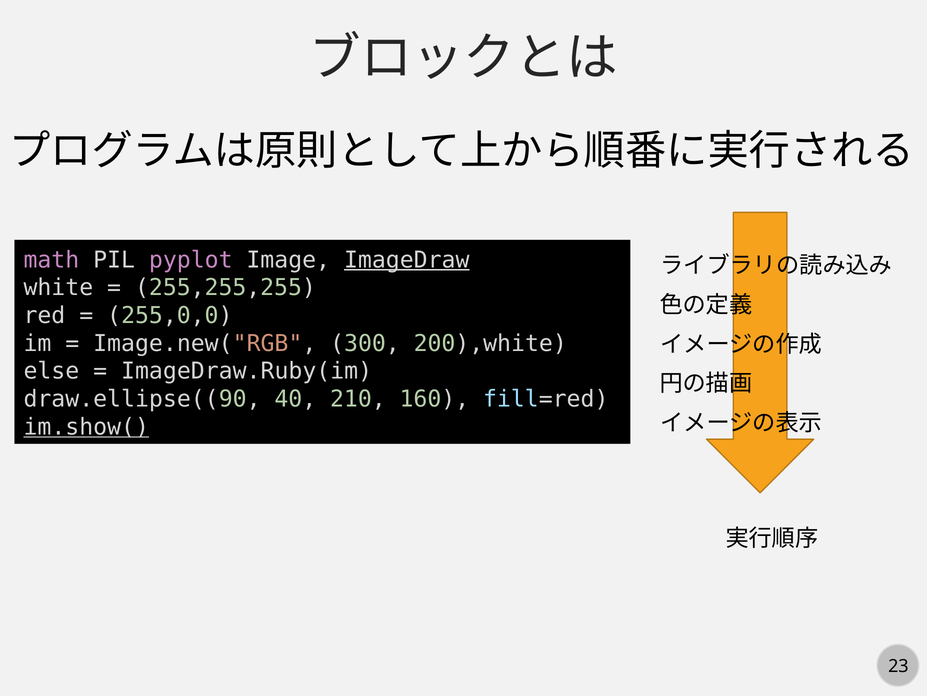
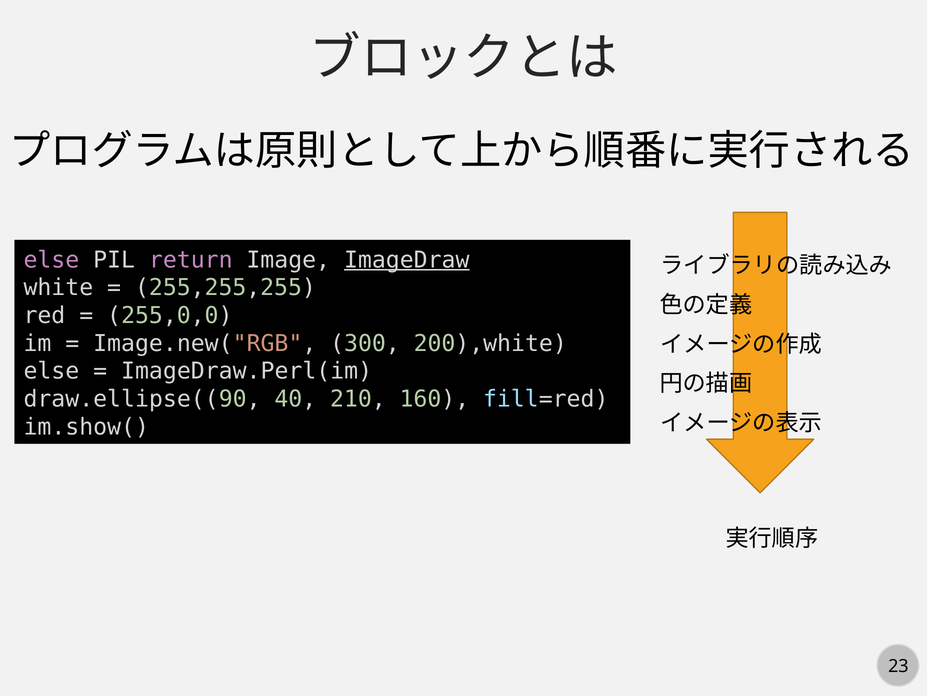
math at (51, 260): math -> else
pyplot: pyplot -> return
ImageDraw.Ruby(im: ImageDraw.Ruby(im -> ImageDraw.Perl(im
im.show( underline: present -> none
